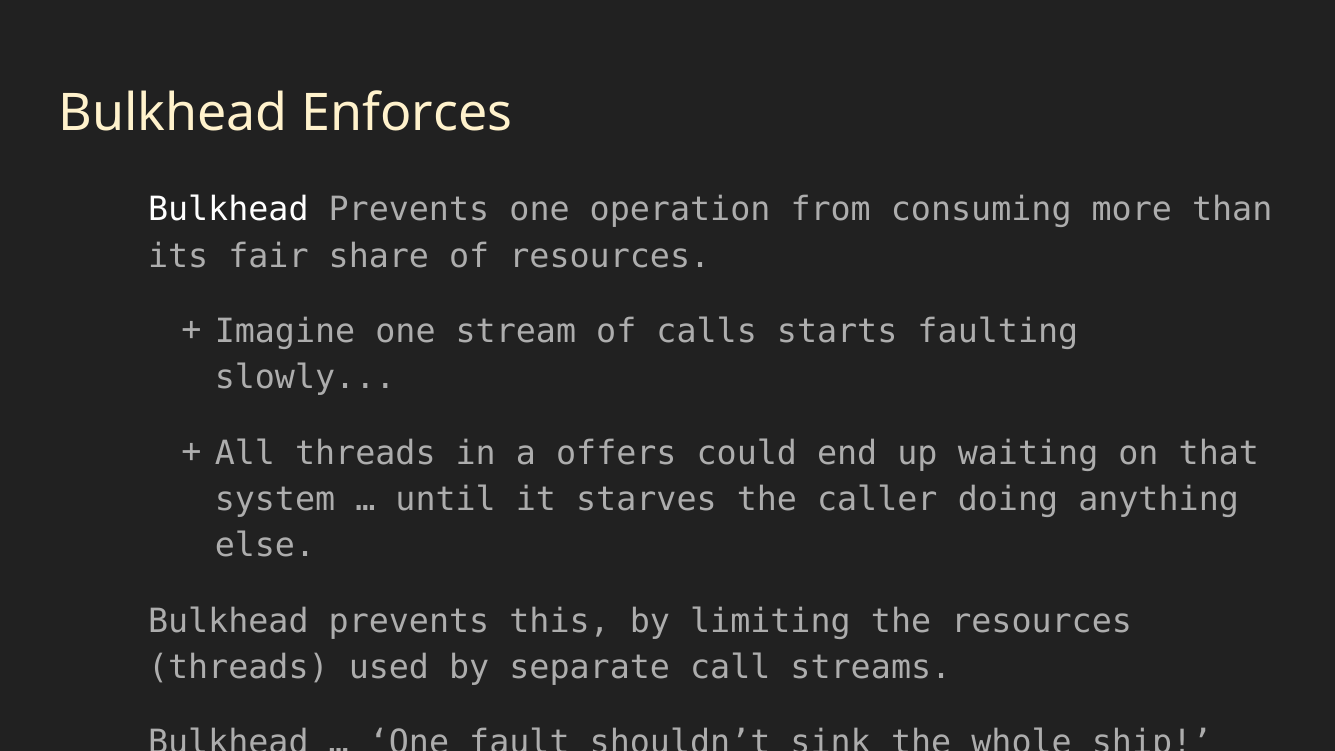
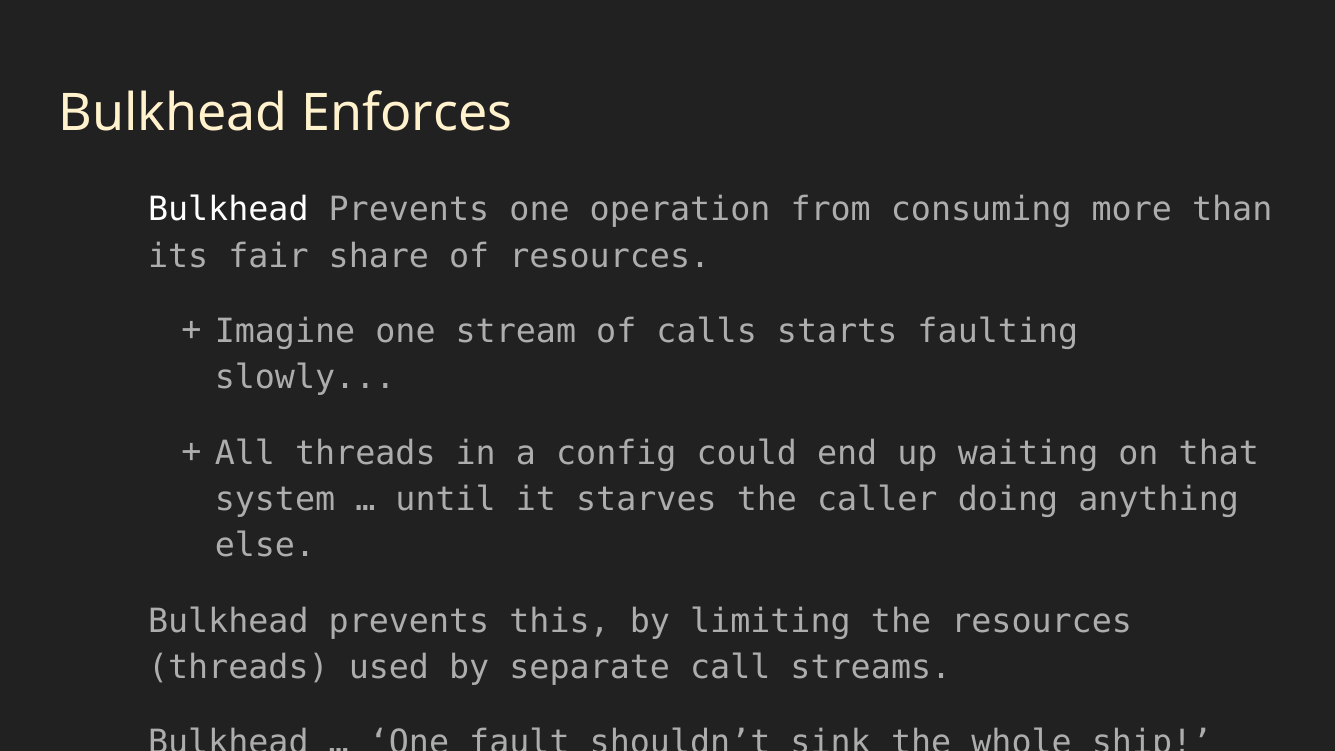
offers: offers -> config
